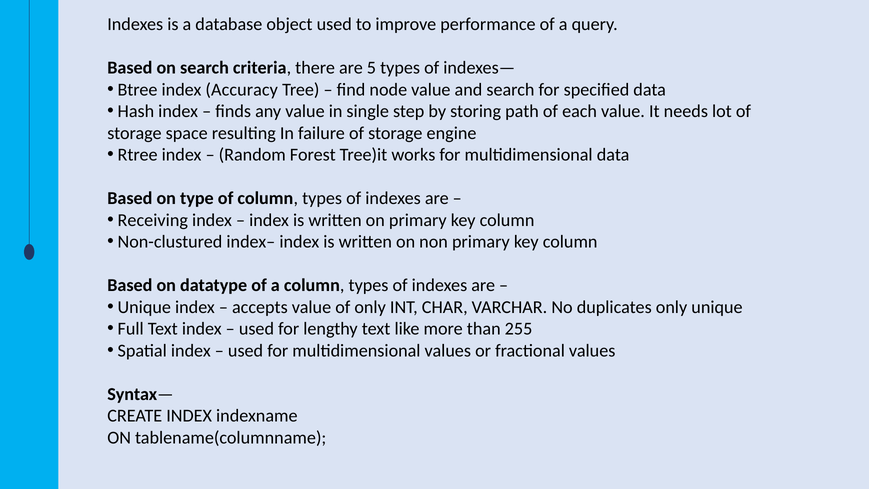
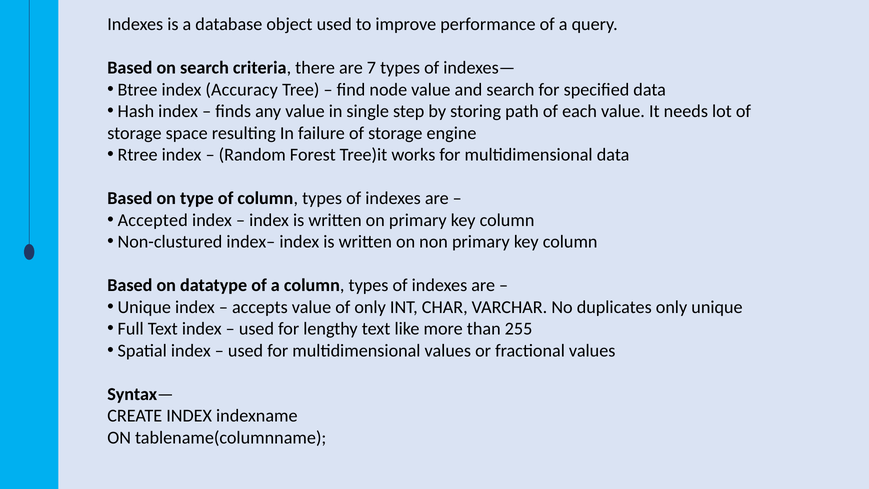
5: 5 -> 7
Receiving: Receiving -> Accepted
